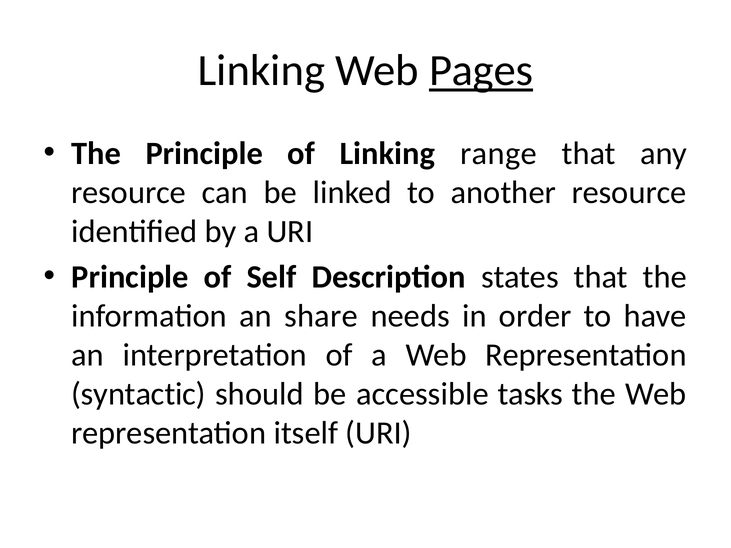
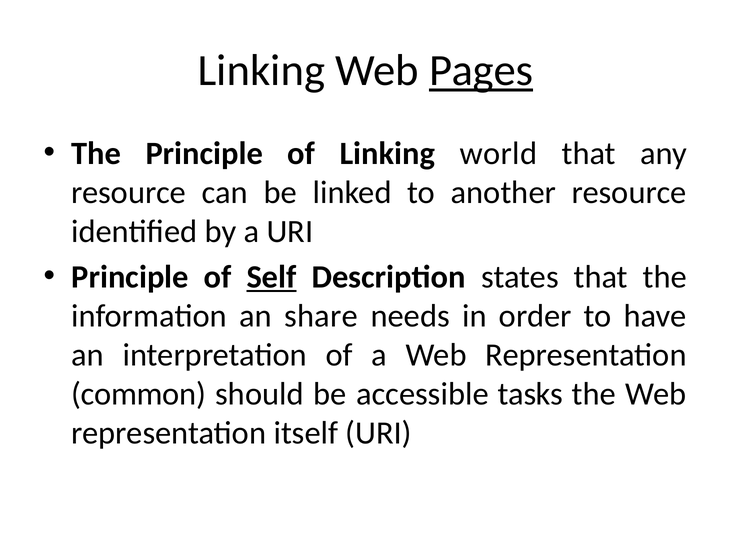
range: range -> world
Self underline: none -> present
syntactic: syntactic -> common
